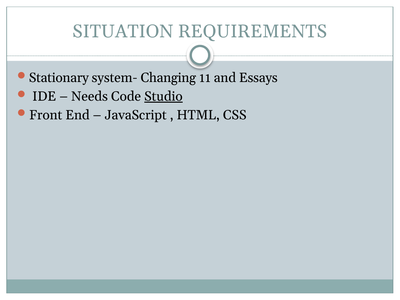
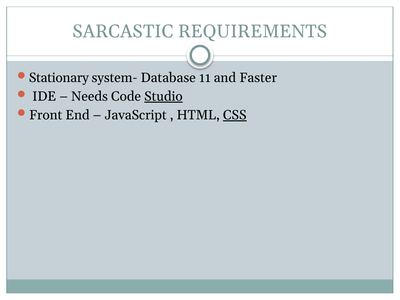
SITUATION: SITUATION -> SARCASTIC
Changing: Changing -> Database
Essays: Essays -> Faster
CSS underline: none -> present
